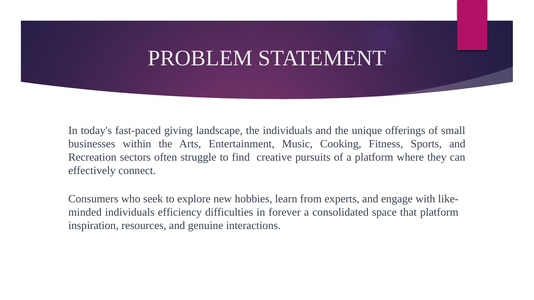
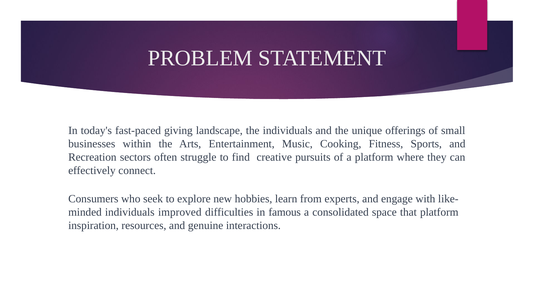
efficiency: efficiency -> improved
forever: forever -> famous
